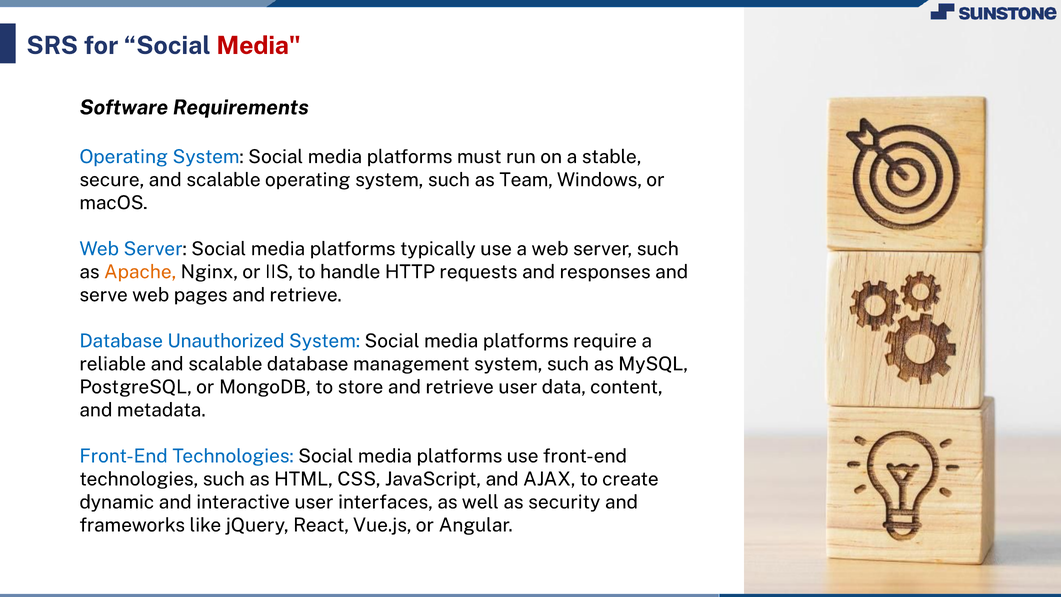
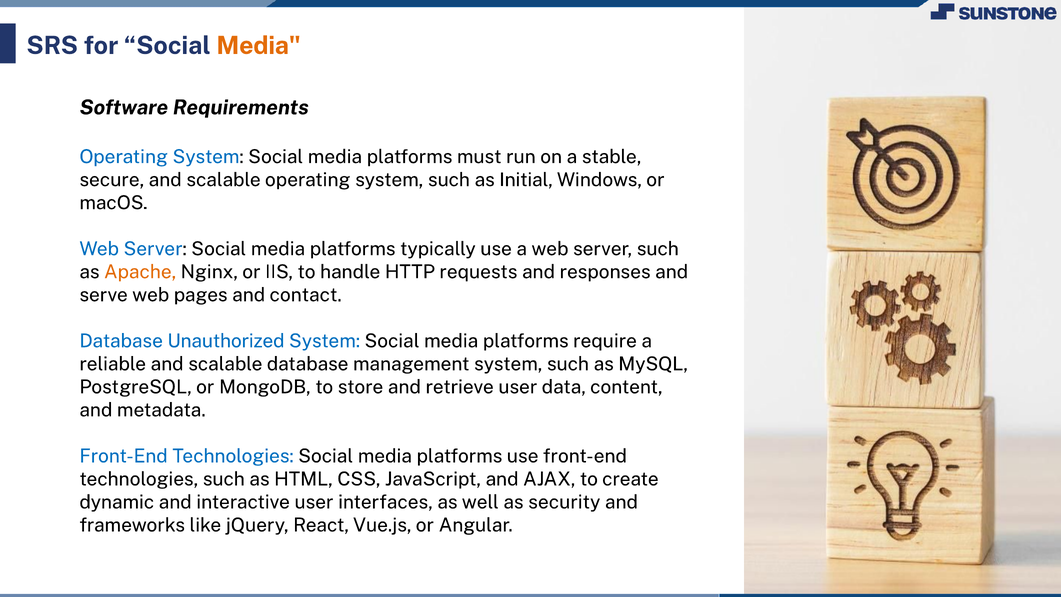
Media at (259, 46) colour: red -> orange
Team: Team -> Initial
pages and retrieve: retrieve -> contact
